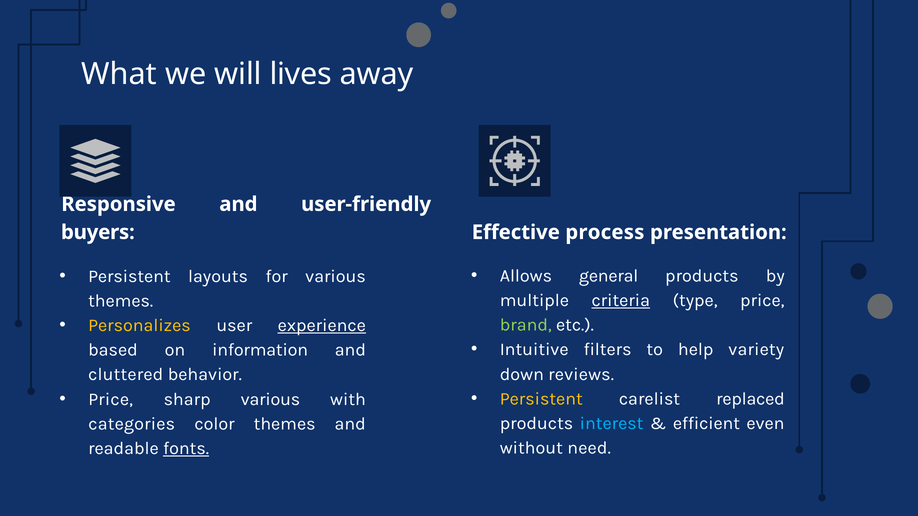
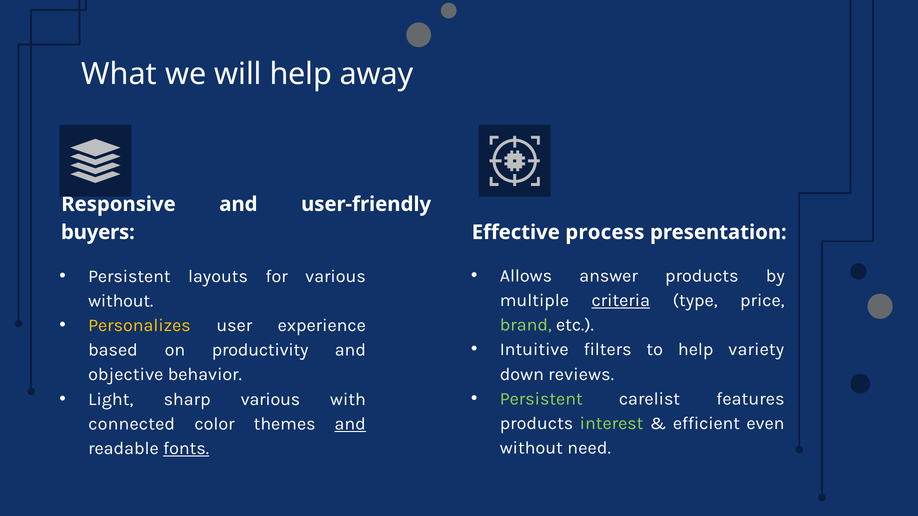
will lives: lives -> help
general: general -> answer
themes at (121, 301): themes -> without
experience underline: present -> none
information: information -> productivity
cluttered: cluttered -> objective
Persistent at (541, 399) colour: yellow -> light green
replaced: replaced -> features
Price at (111, 399): Price -> Light
interest colour: light blue -> light green
categories: categories -> connected
and at (350, 424) underline: none -> present
